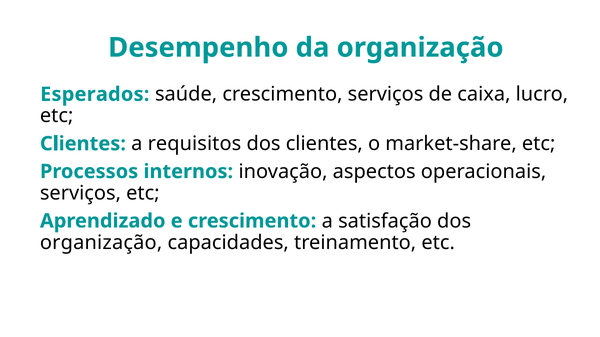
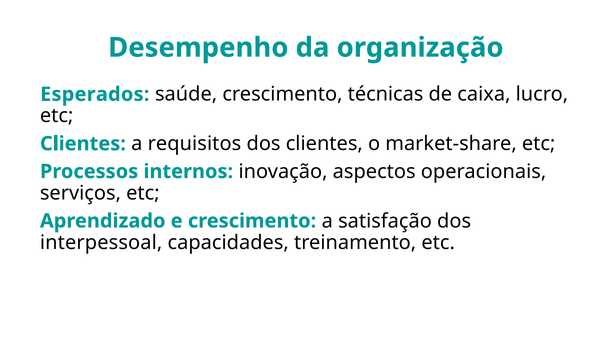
crescimento serviços: serviços -> técnicas
organização at (101, 243): organização -> interpessoal
